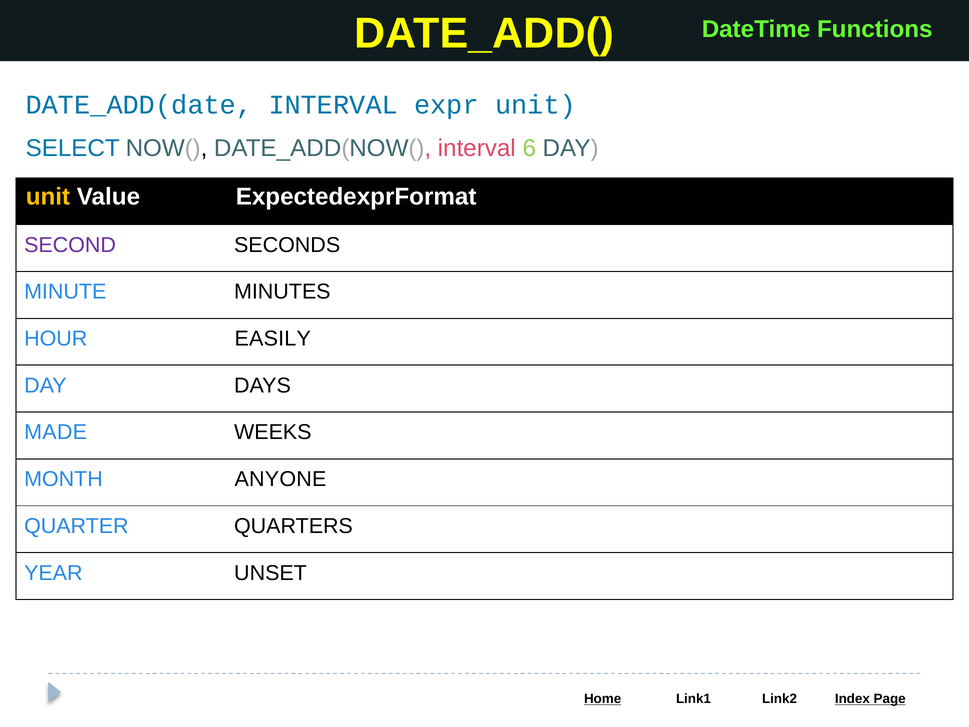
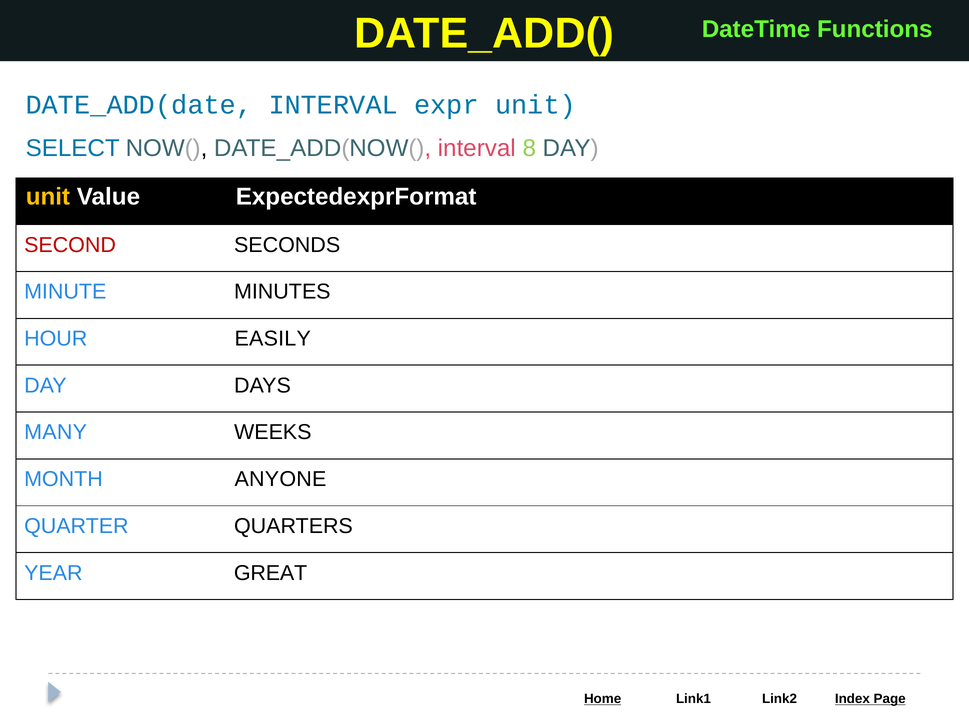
6: 6 -> 8
SECOND colour: purple -> red
MADE: MADE -> MANY
UNSET: UNSET -> GREAT
